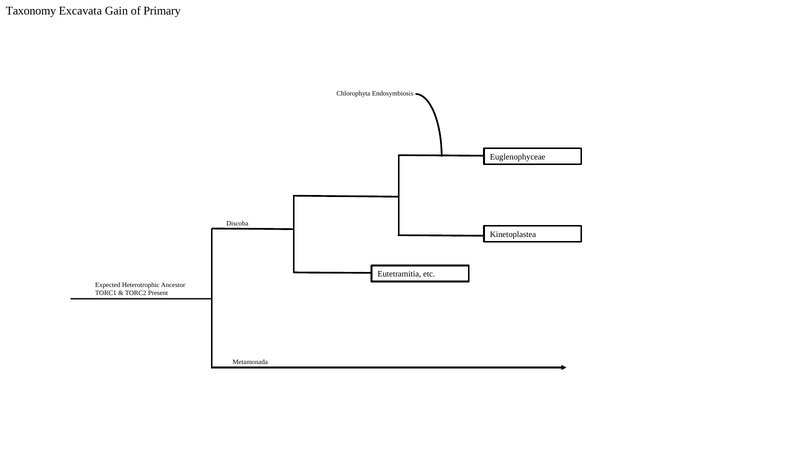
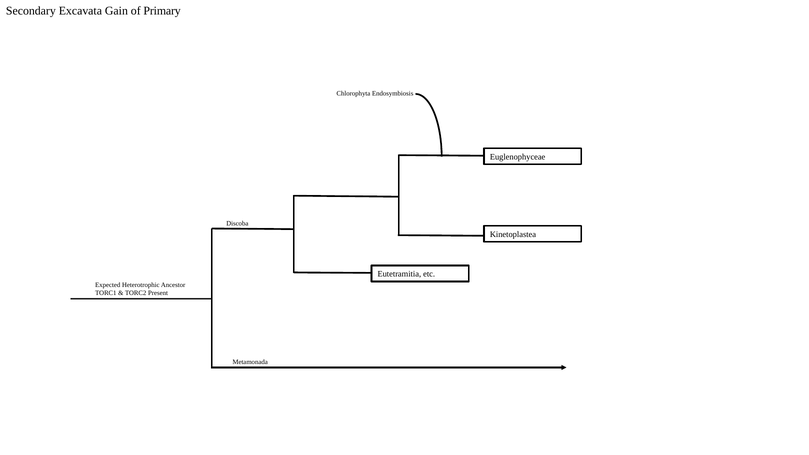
Taxonomy: Taxonomy -> Secondary
